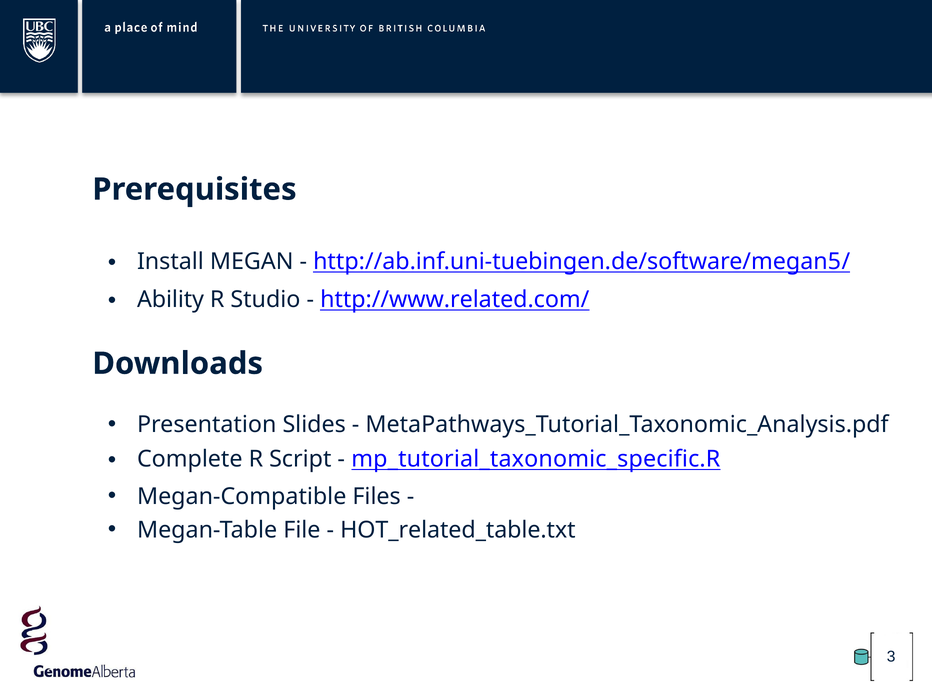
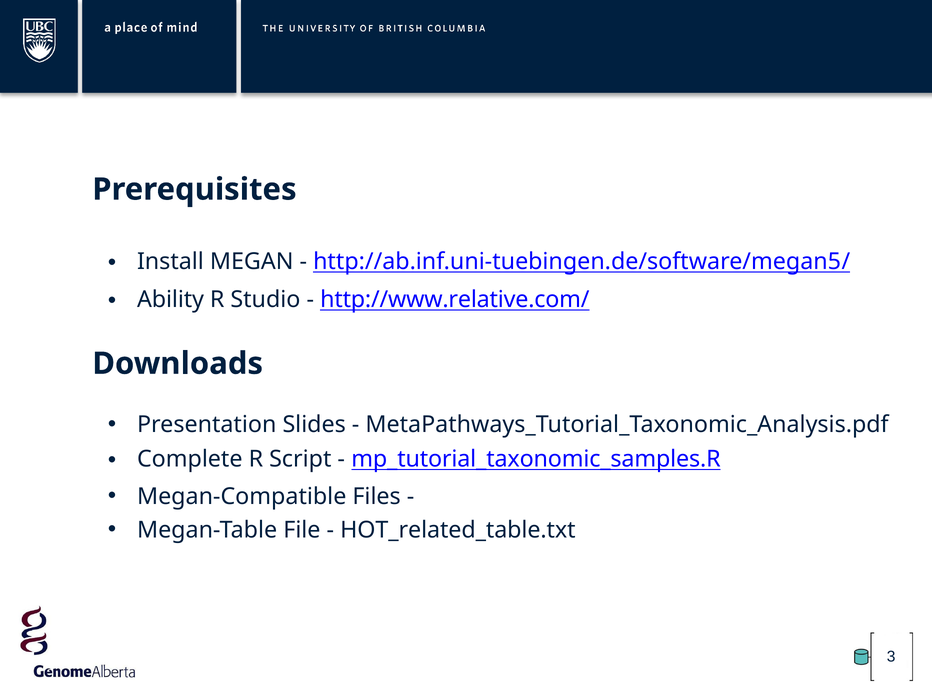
http://www.related.com/: http://www.related.com/ -> http://www.relative.com/
mp_tutorial_taxonomic_specific.R: mp_tutorial_taxonomic_specific.R -> mp_tutorial_taxonomic_samples.R
